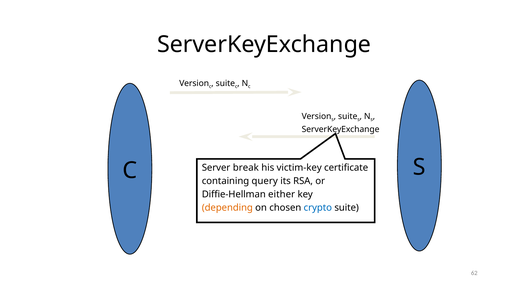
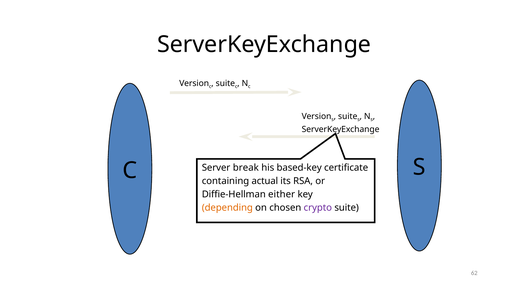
victim-key: victim-key -> based-key
query: query -> actual
crypto colour: blue -> purple
